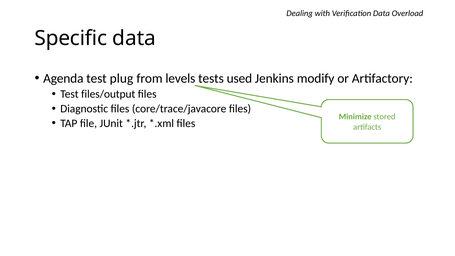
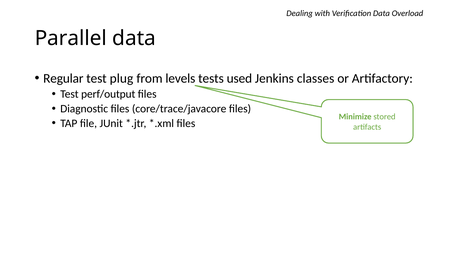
Specific: Specific -> Parallel
Agenda: Agenda -> Regular
modify: modify -> classes
files/output: files/output -> perf/output
